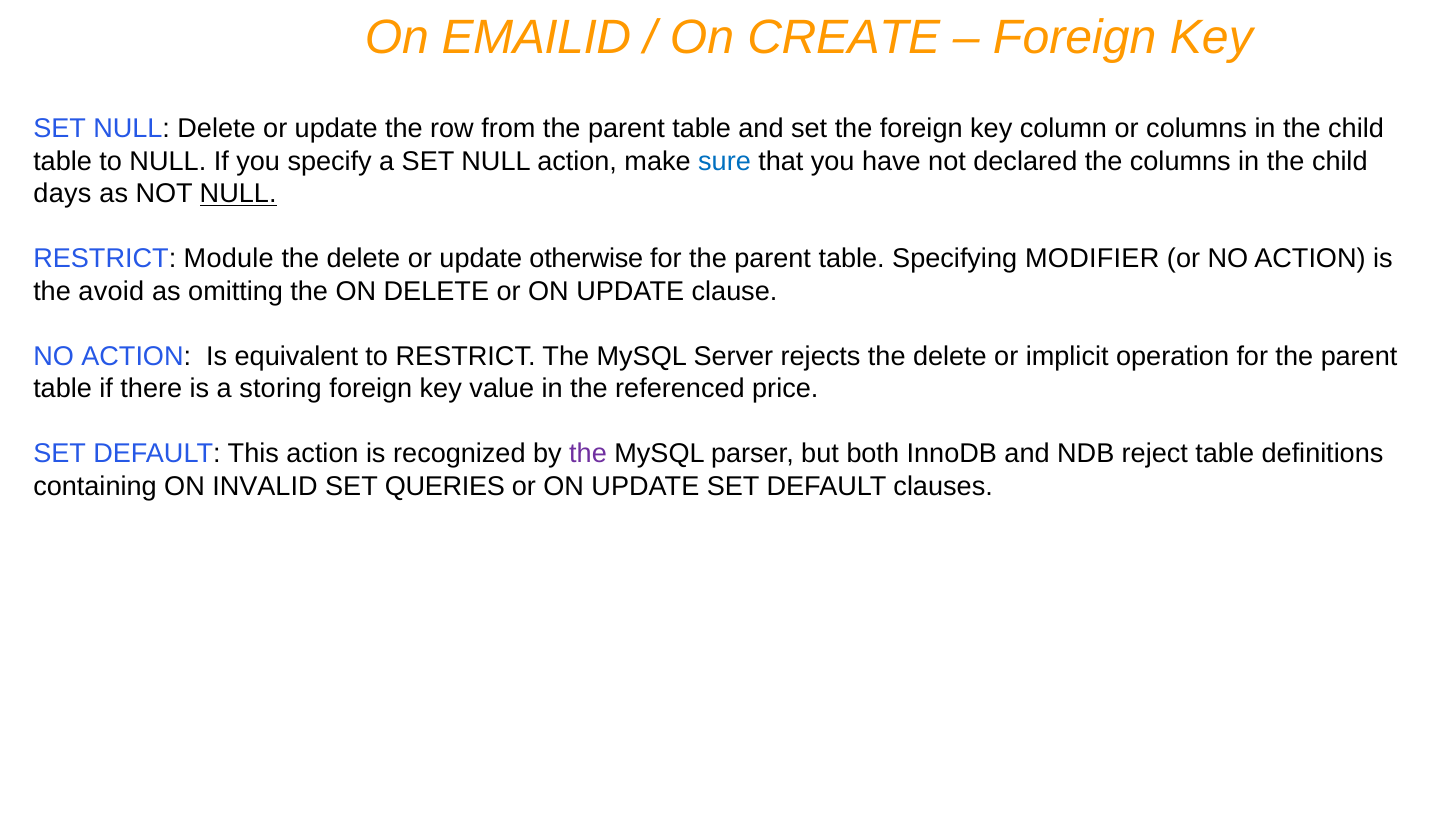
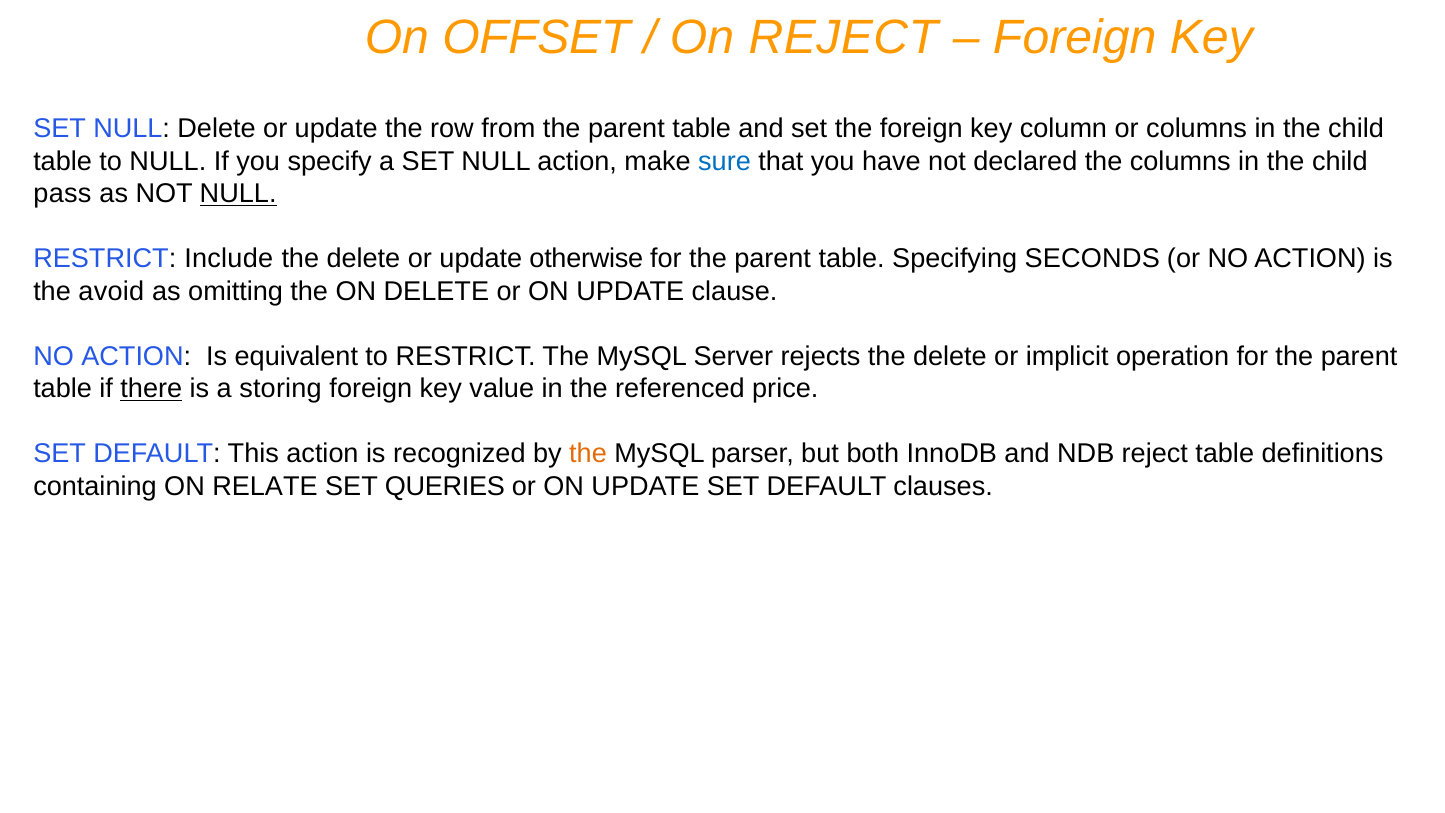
EMAILID: EMAILID -> OFFSET
On CREATE: CREATE -> REJECT
days: days -> pass
Module: Module -> Include
MODIFIER: MODIFIER -> SECONDS
there underline: none -> present
the at (588, 454) colour: purple -> orange
INVALID: INVALID -> RELATE
